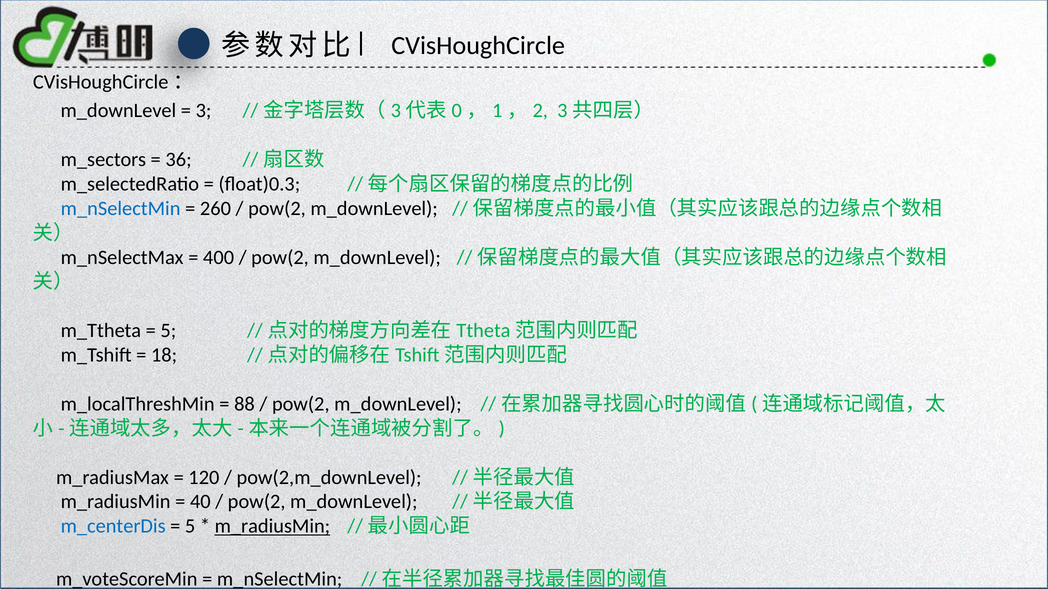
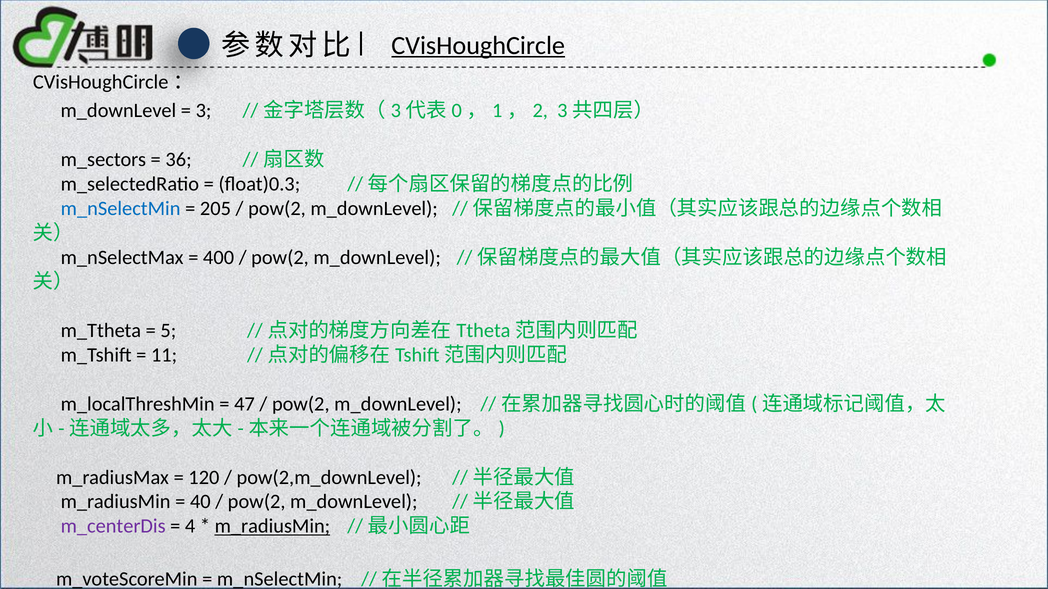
CVisHoughCircle underline: none -> present
260: 260 -> 205
18: 18 -> 11
88: 88 -> 47
m_centerDis colour: blue -> purple
5 at (190, 527): 5 -> 4
